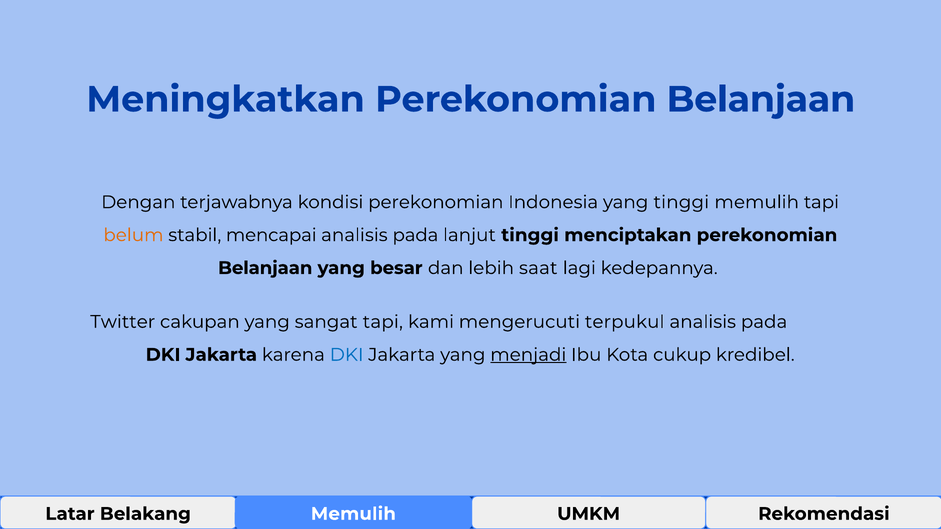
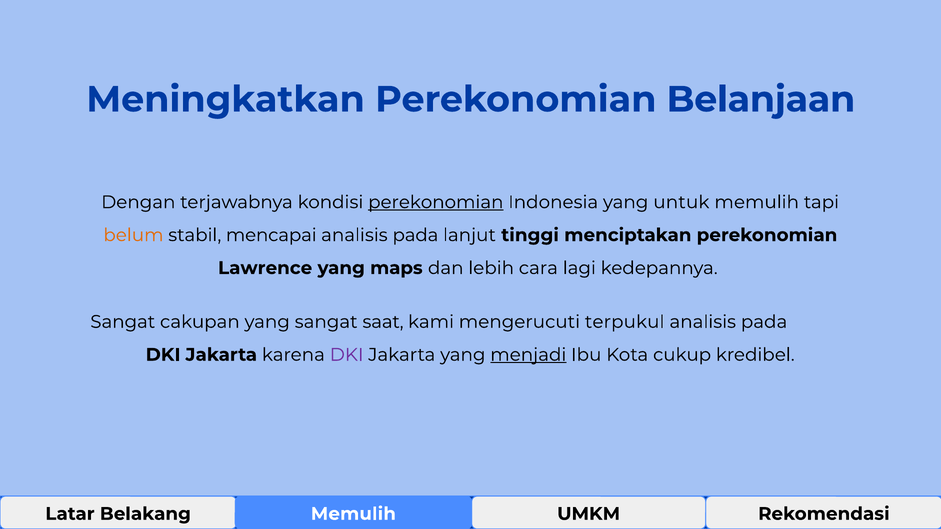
perekonomian at (436, 202) underline: none -> present
yang tinggi: tinggi -> untuk
Belanjaan at (265, 268): Belanjaan -> Lawrence
besar: besar -> maps
saat: saat -> cara
Twitter at (123, 322): Twitter -> Sangat
sangat tapi: tapi -> saat
DKI at (347, 355) colour: blue -> purple
